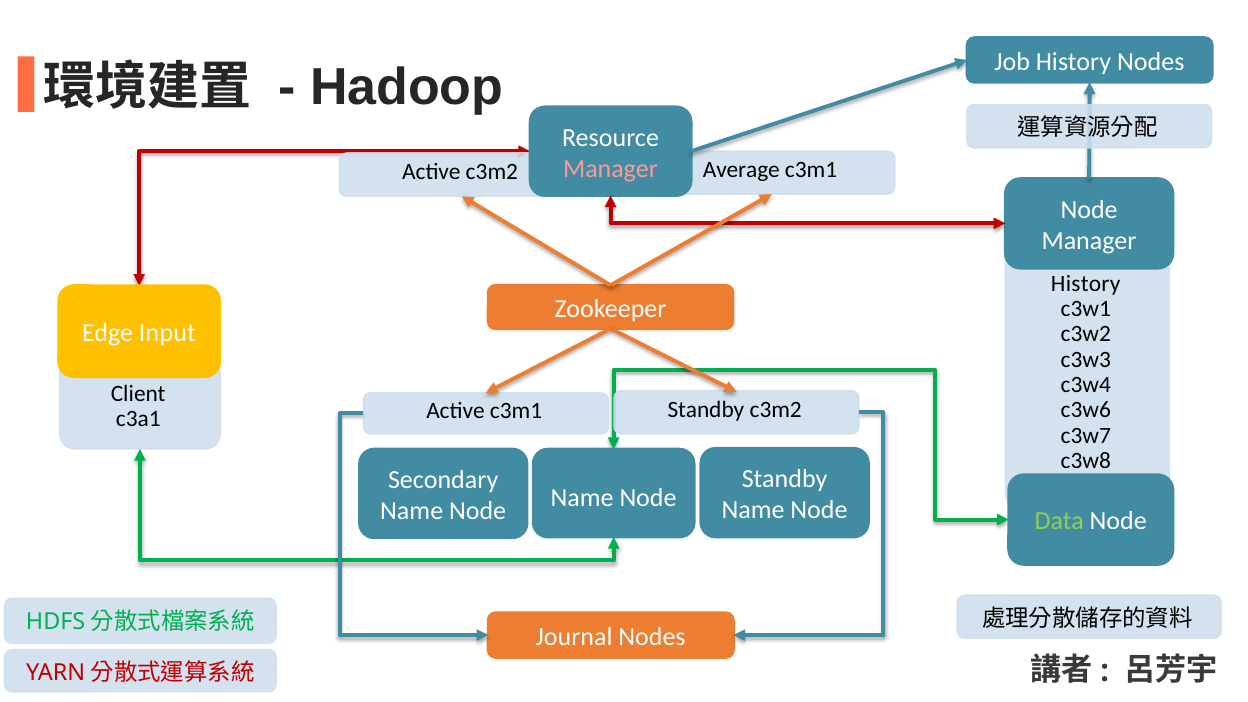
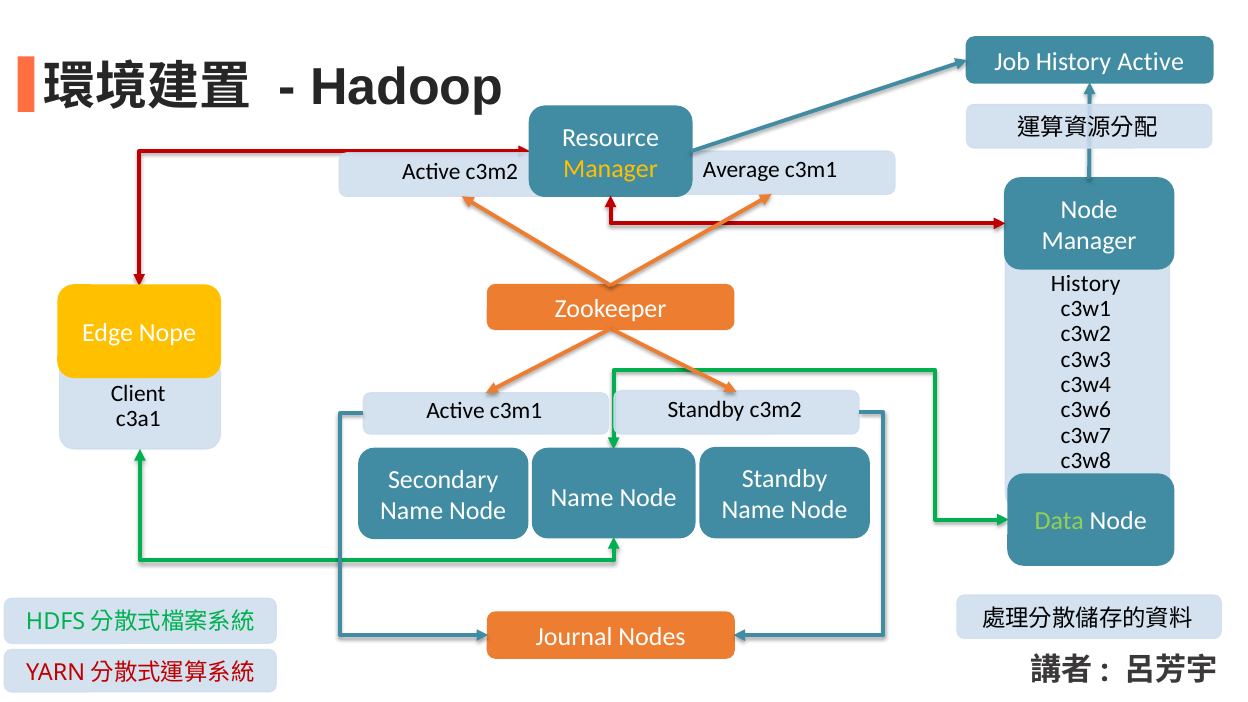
History Nodes: Nodes -> Active
Manager at (610, 169) colour: pink -> yellow
Input: Input -> Nope
